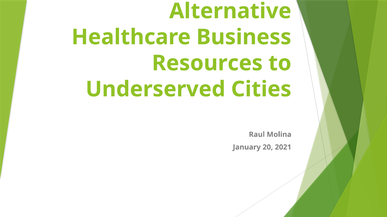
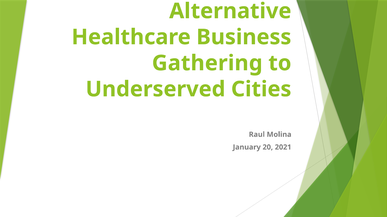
Resources: Resources -> Gathering
